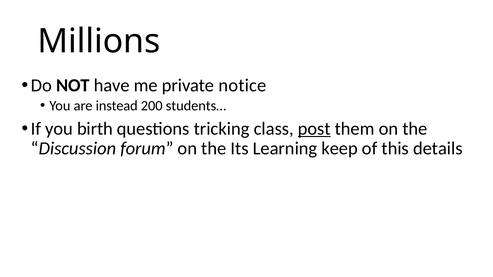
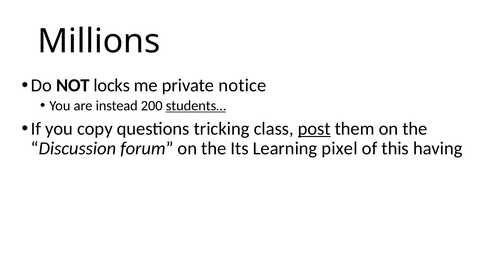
have: have -> locks
students… underline: none -> present
birth: birth -> copy
keep: keep -> pixel
details: details -> having
